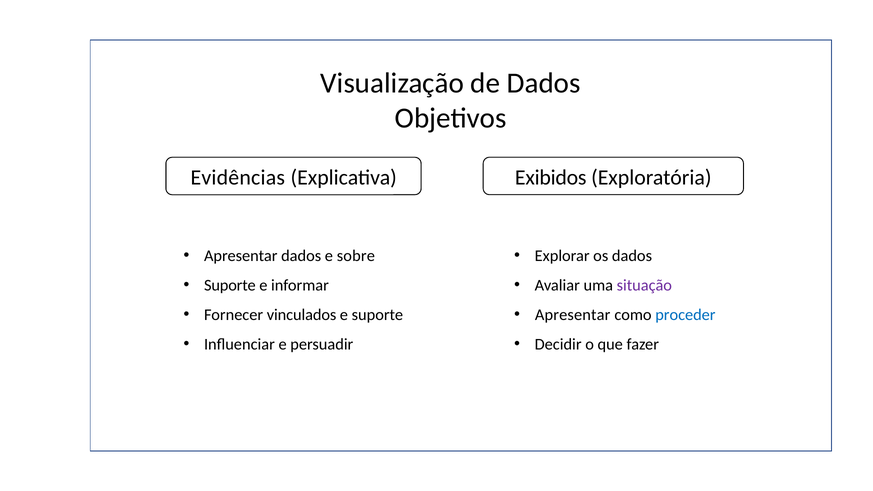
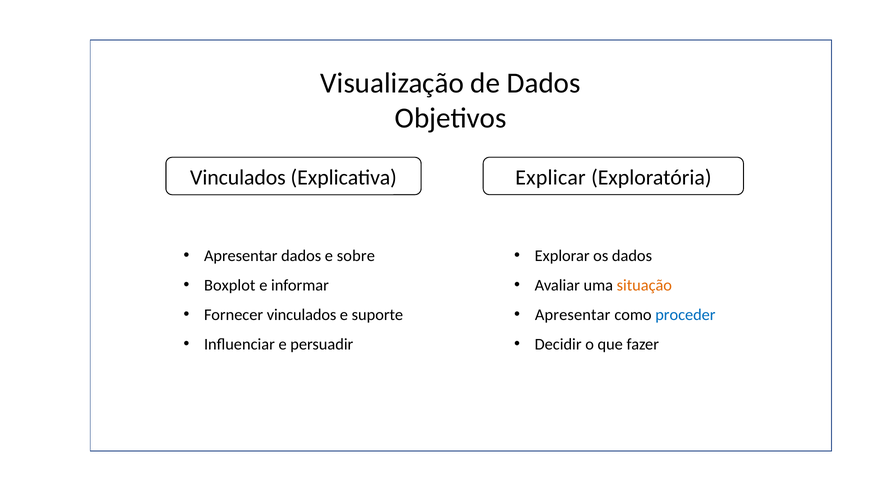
Evidências at (238, 178): Evidências -> Vinculados
Exibidos: Exibidos -> Explicar
Suporte at (230, 285): Suporte -> Boxplot
situação colour: purple -> orange
